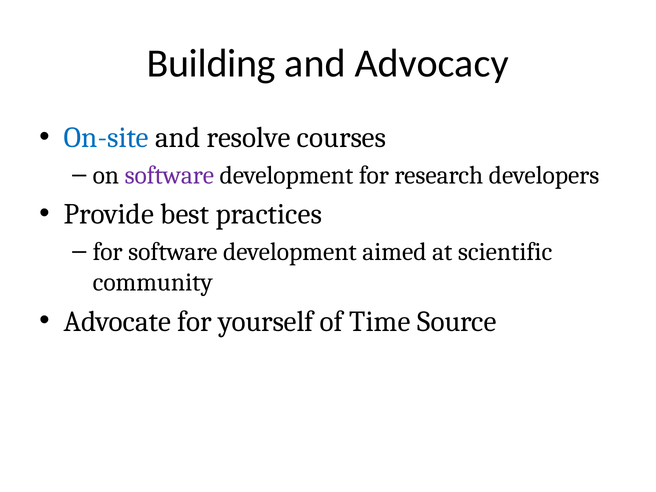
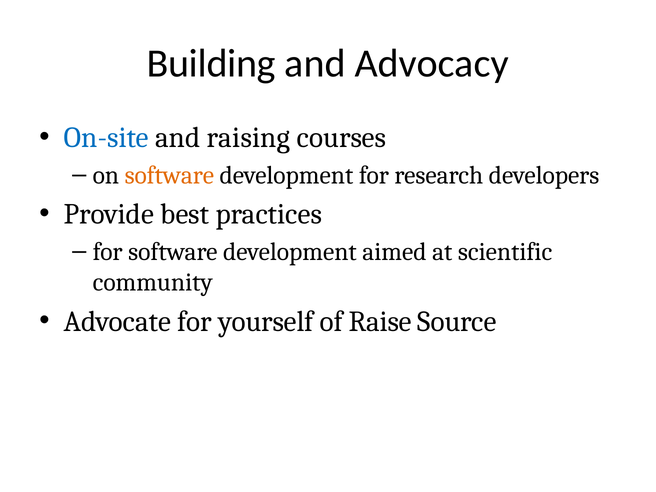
resolve: resolve -> raising
software at (169, 175) colour: purple -> orange
Time: Time -> Raise
